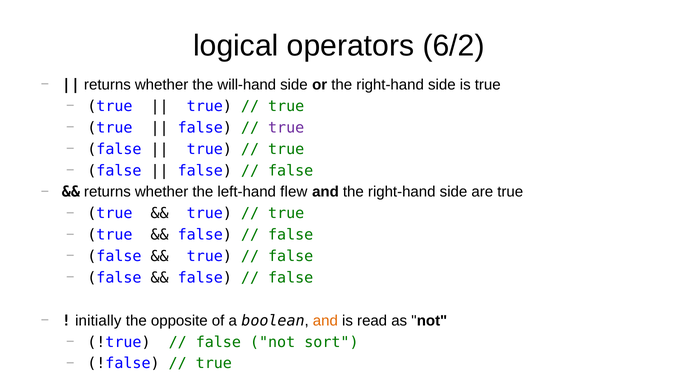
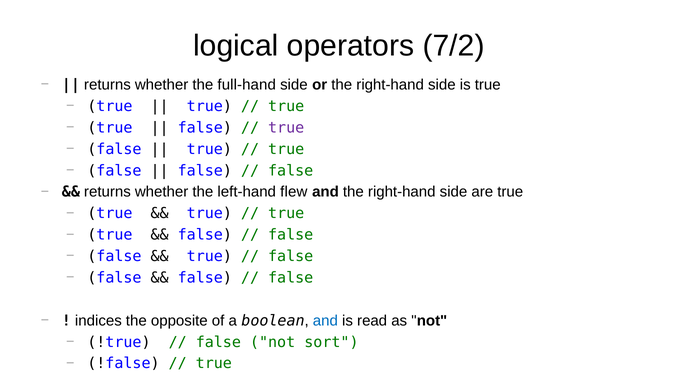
6/2: 6/2 -> 7/2
will-hand: will-hand -> full-hand
initially: initially -> indices
and at (325, 321) colour: orange -> blue
